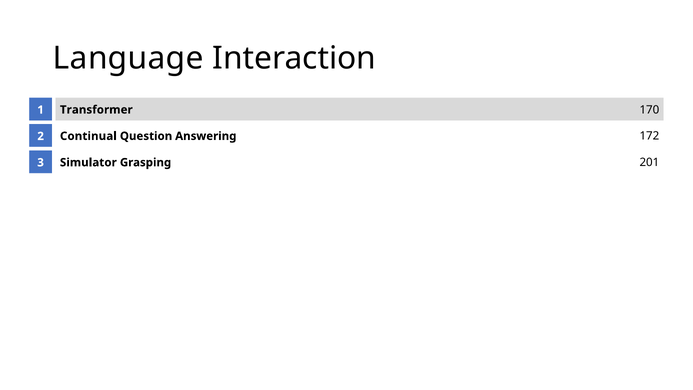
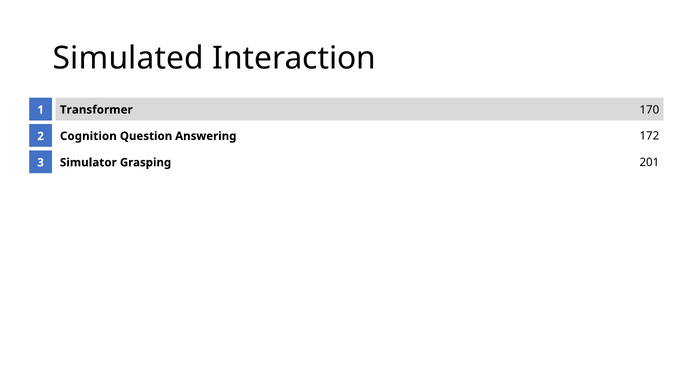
Language: Language -> Simulated
Continual: Continual -> Cognition
